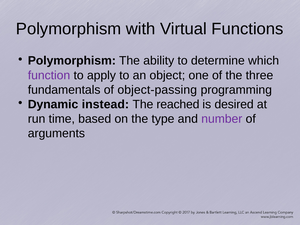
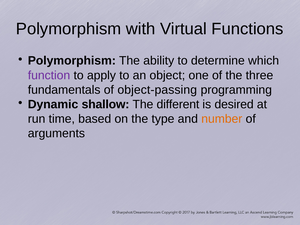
instead: instead -> shallow
reached: reached -> different
number colour: purple -> orange
